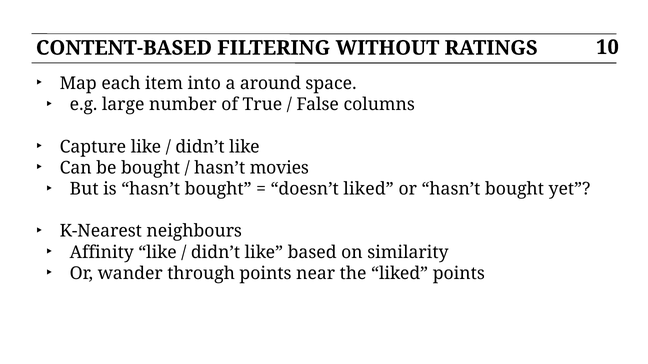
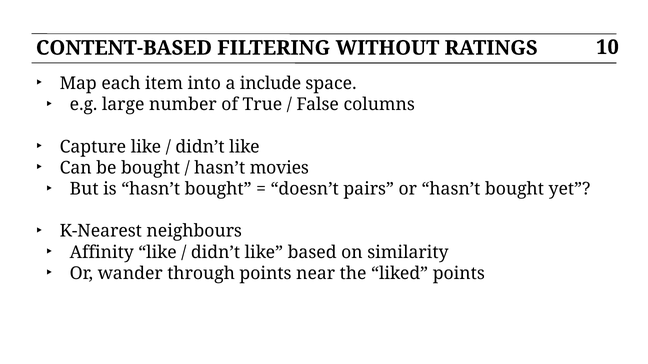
around: around -> include
doesn’t liked: liked -> pairs
